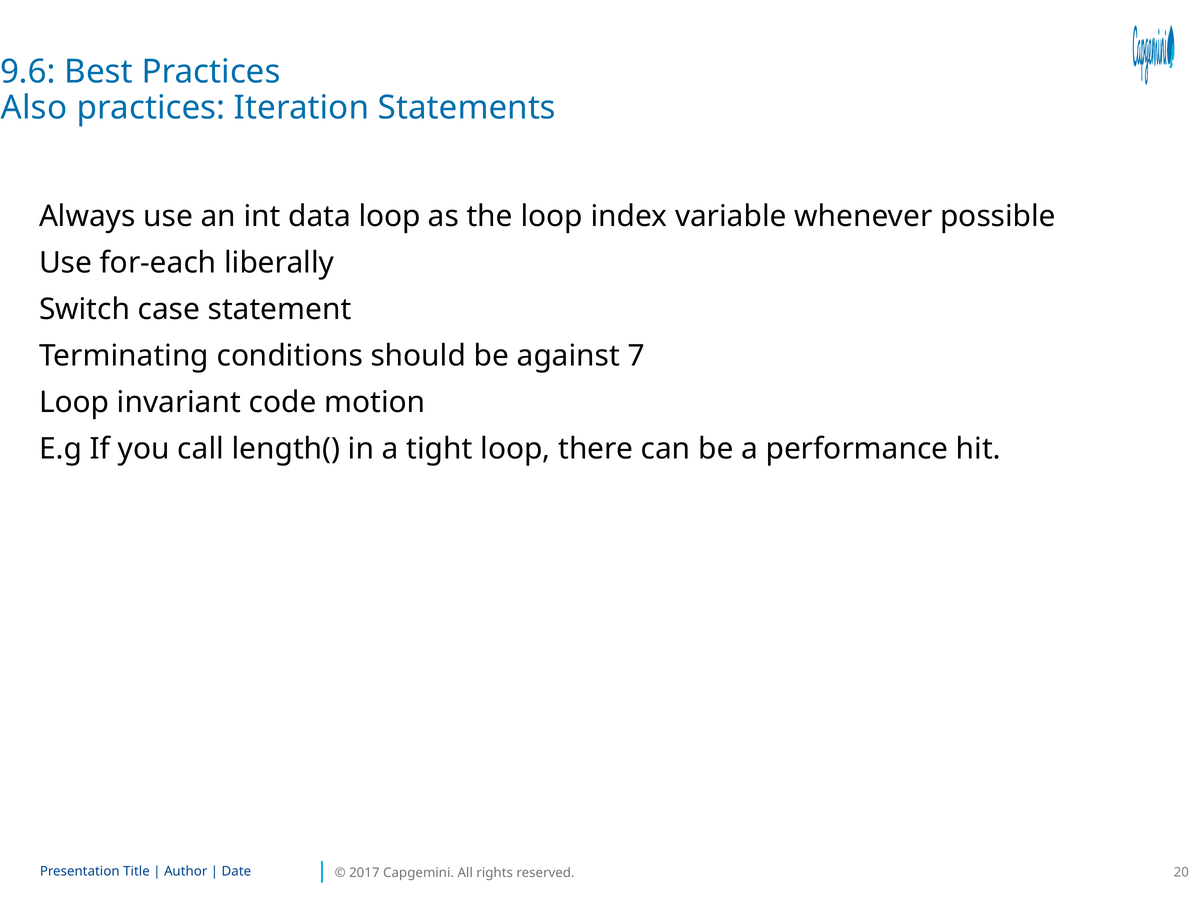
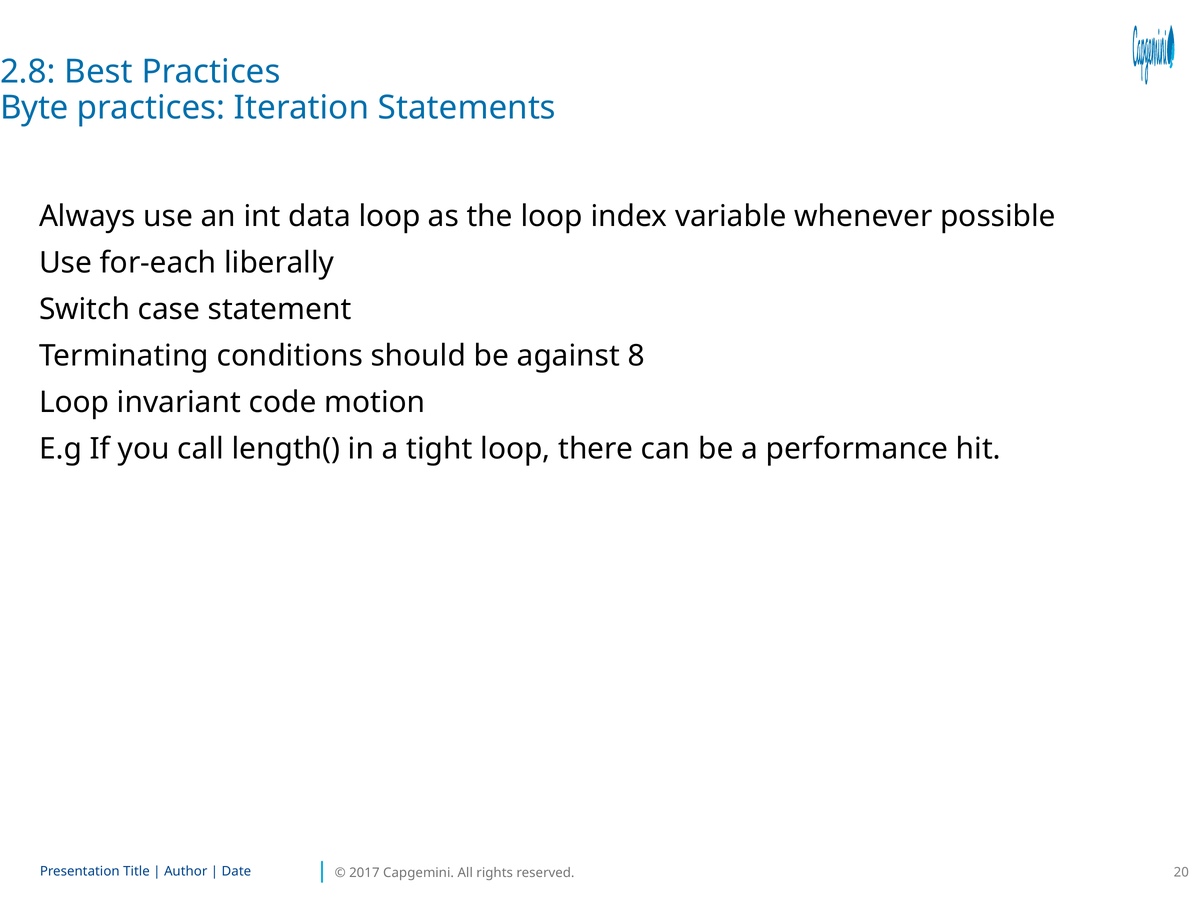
9.6: 9.6 -> 2.8
Also: Also -> Byte
7: 7 -> 8
